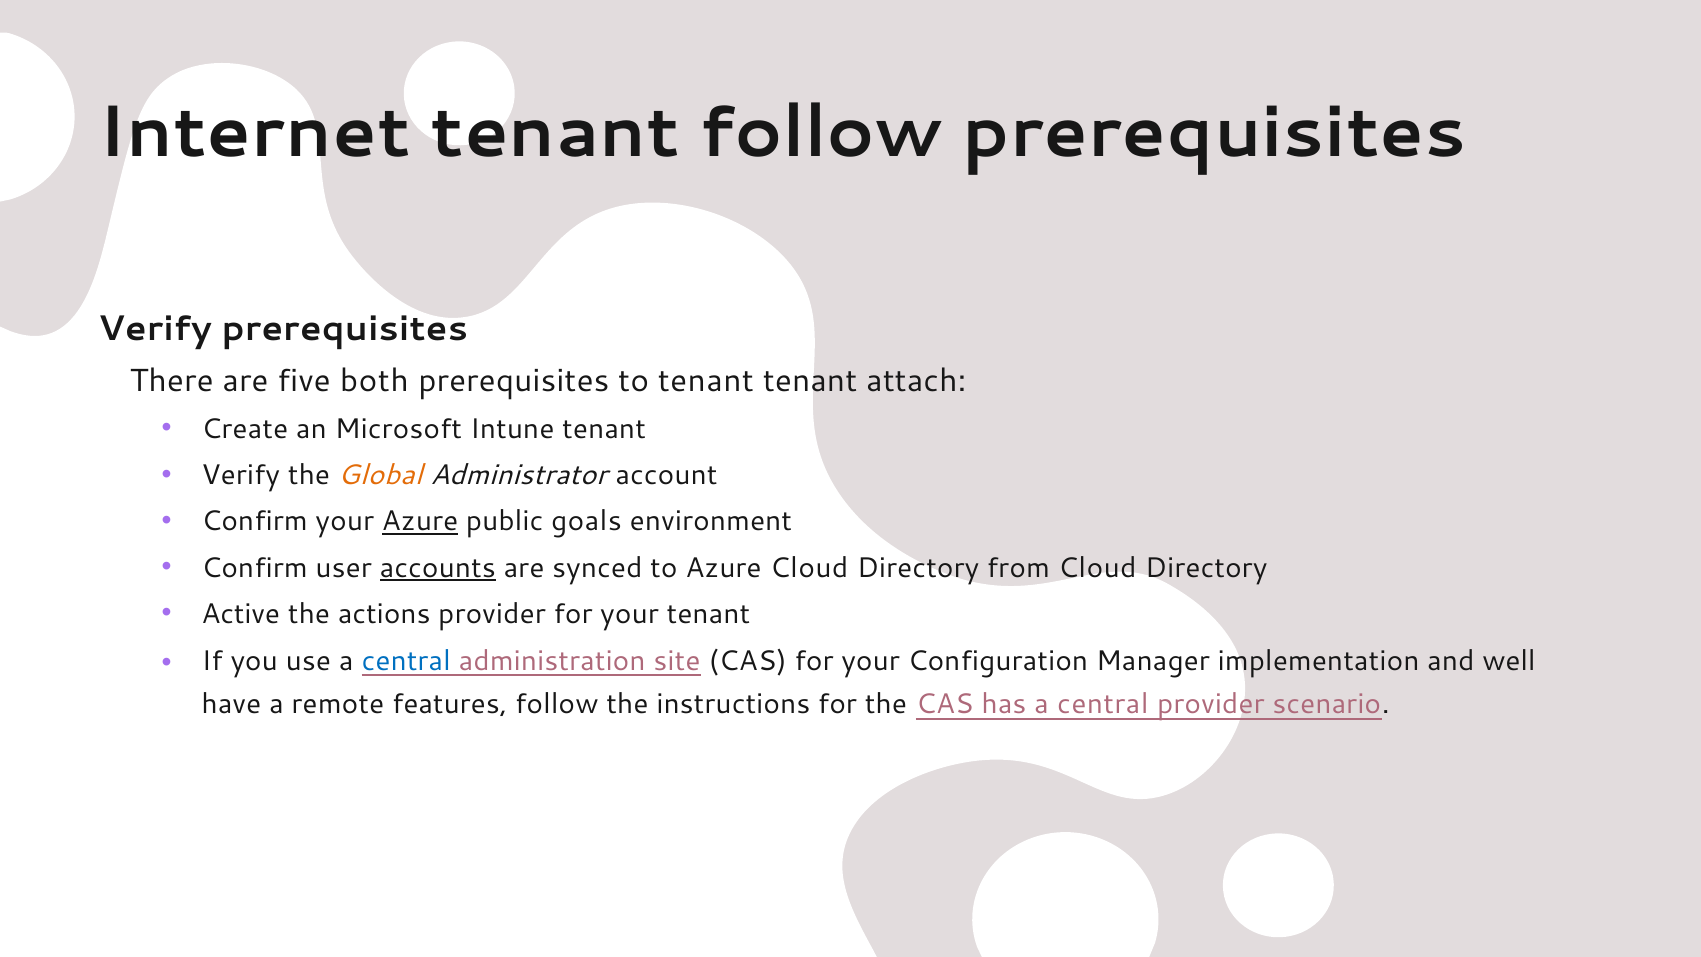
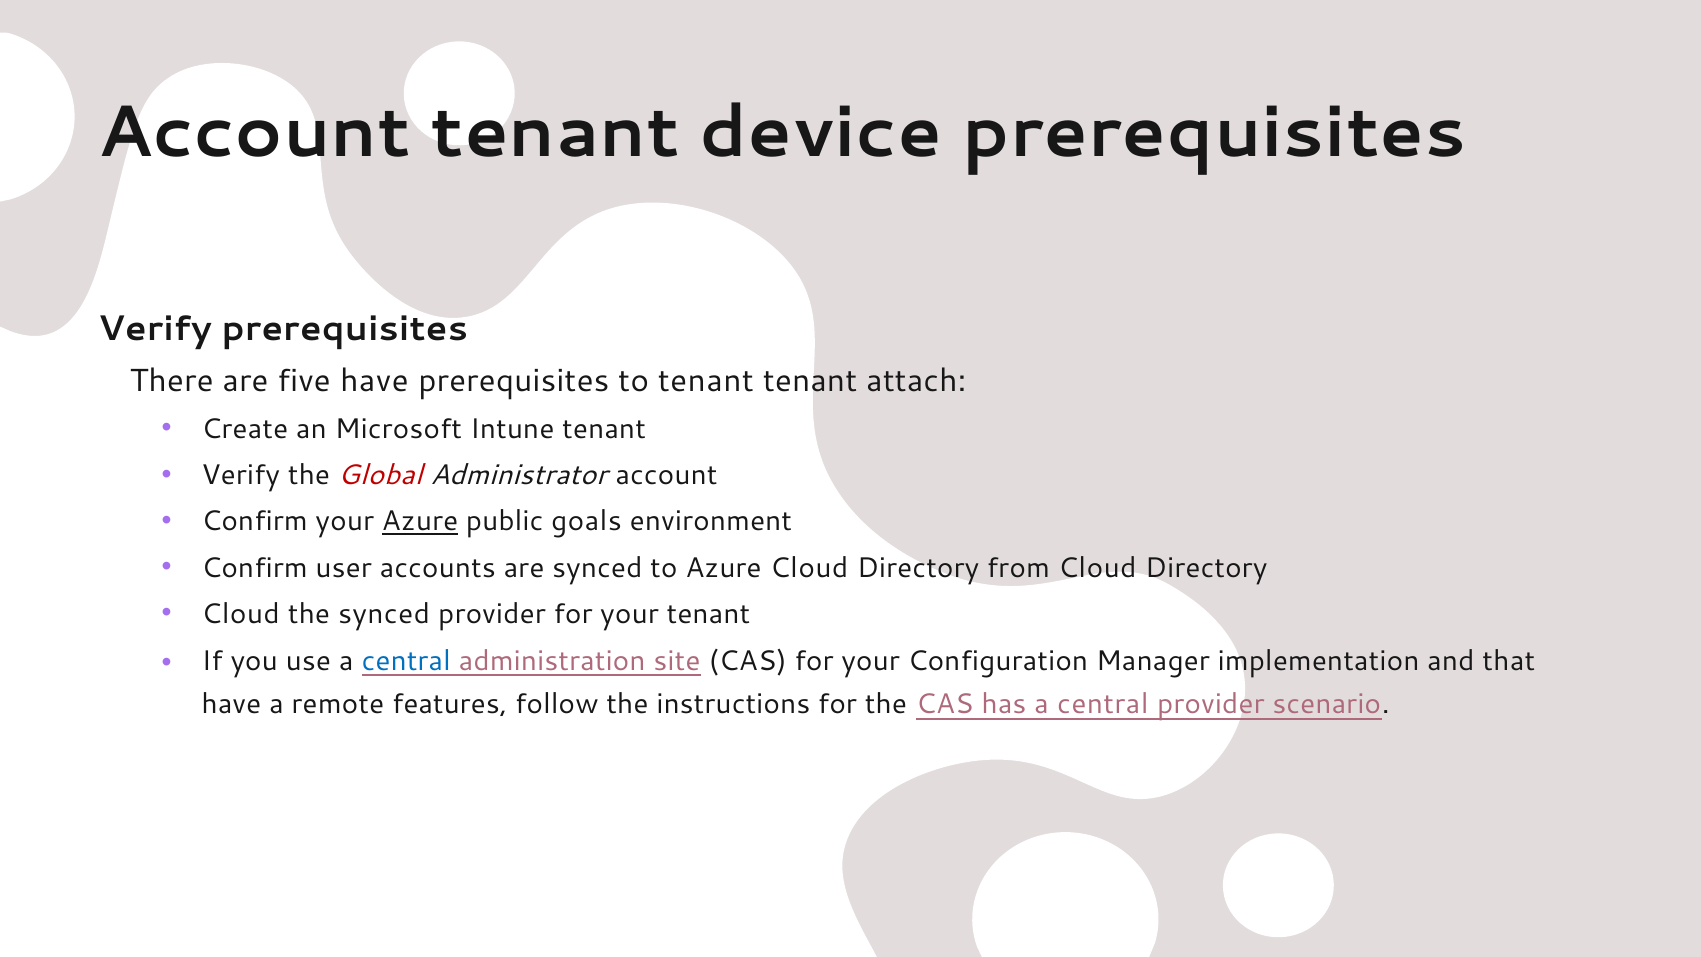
Internet at (254, 133): Internet -> Account
tenant follow: follow -> device
five both: both -> have
Global colour: orange -> red
accounts underline: present -> none
Active at (241, 614): Active -> Cloud
the actions: actions -> synced
well: well -> that
